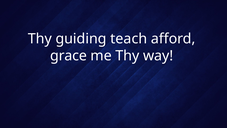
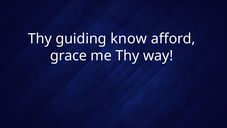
teach: teach -> know
